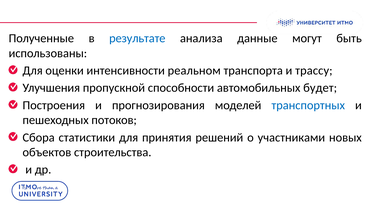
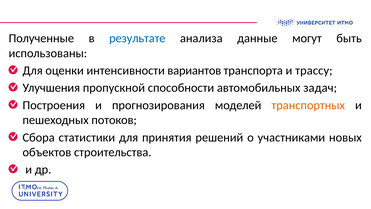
реальном: реальном -> вариантов
будет: будет -> задач
транспортных colour: blue -> orange
